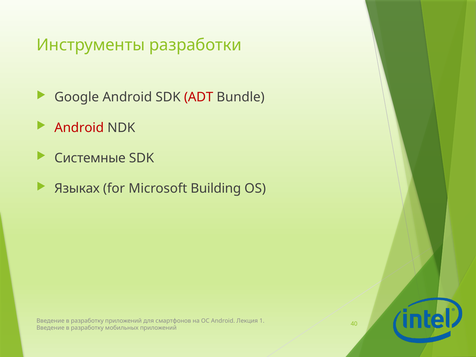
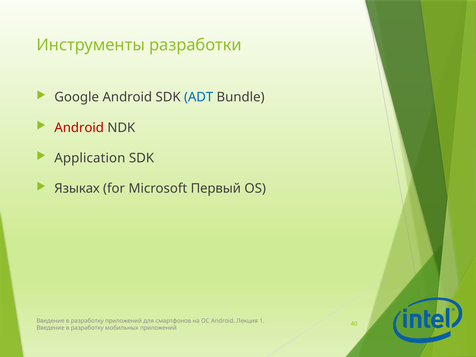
ADT colour: red -> blue
Системные: Системные -> Application
Building: Building -> Первый
